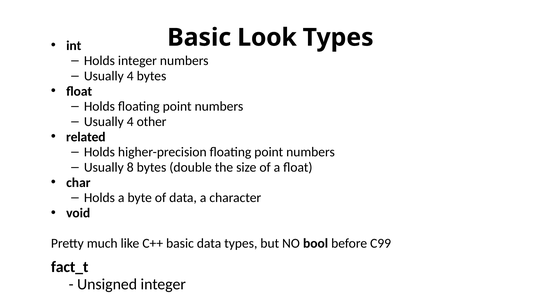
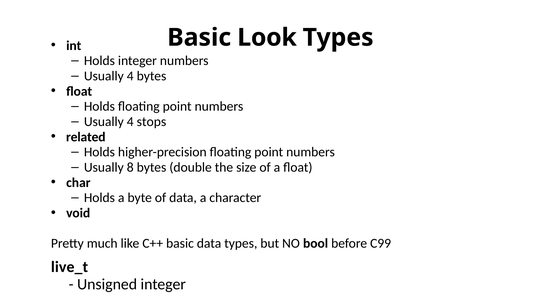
other: other -> stops
fact_t: fact_t -> live_t
